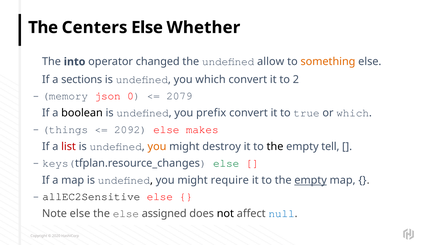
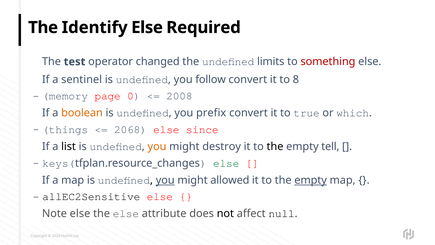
Centers: Centers -> Identify
Whether: Whether -> Required
into: into -> test
allow: allow -> limits
something colour: orange -> red
sections: sections -> sentinel
you which: which -> follow
2: 2 -> 8
json: json -> page
2079: 2079 -> 2008
boolean colour: black -> orange
2092: 2092 -> 2068
makes: makes -> since
list colour: red -> black
you at (165, 180) underline: none -> present
require: require -> allowed
assigned: assigned -> attribute
null colour: blue -> black
